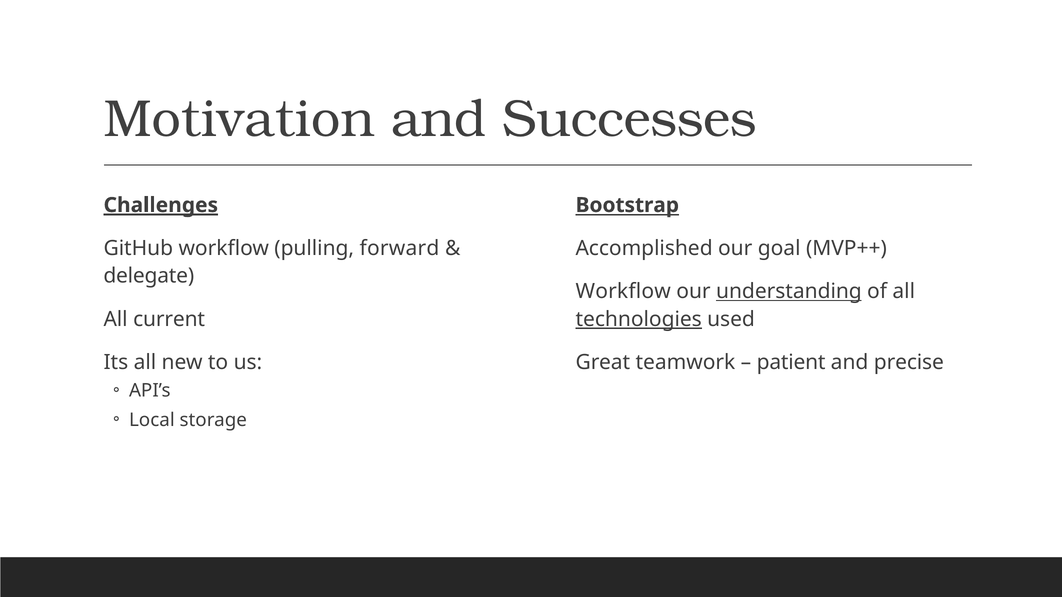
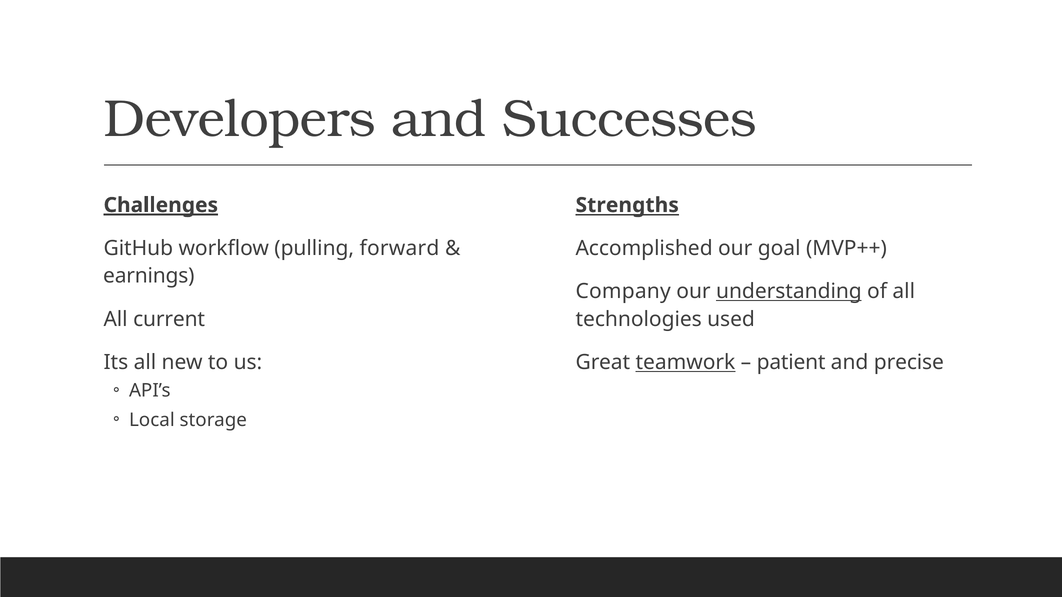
Motivation: Motivation -> Developers
Bootstrap: Bootstrap -> Strengths
delegate: delegate -> earnings
Workflow at (623, 292): Workflow -> Company
technologies underline: present -> none
teamwork underline: none -> present
